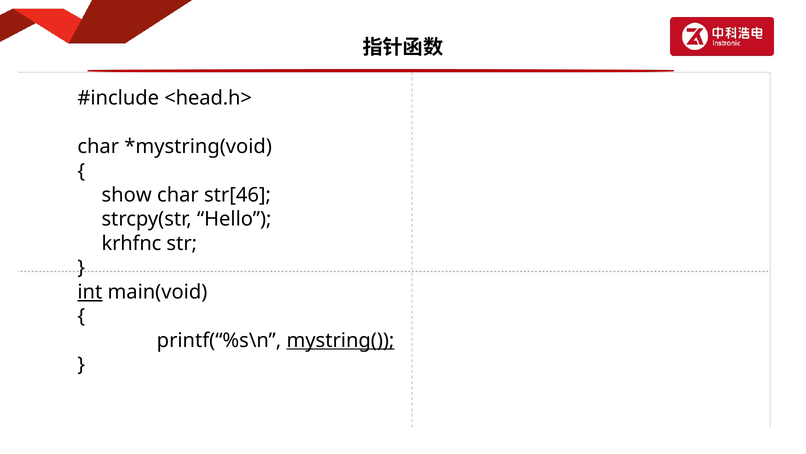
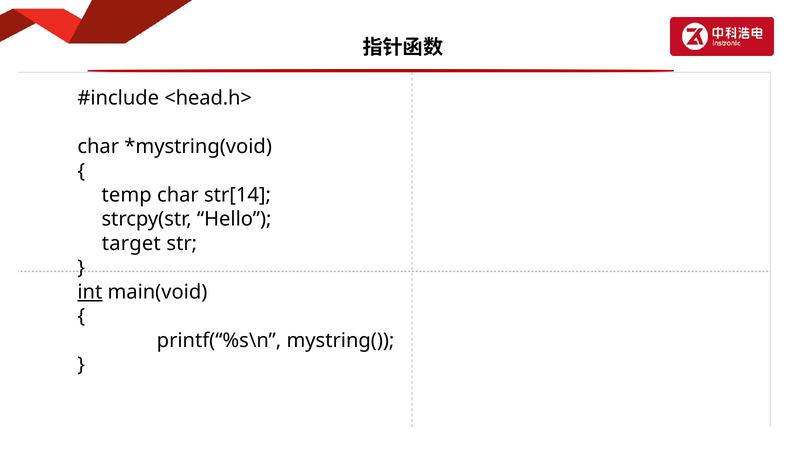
show: show -> temp
str[46: str[46 -> str[14
krhfnc: krhfnc -> target
mystring( underline: present -> none
